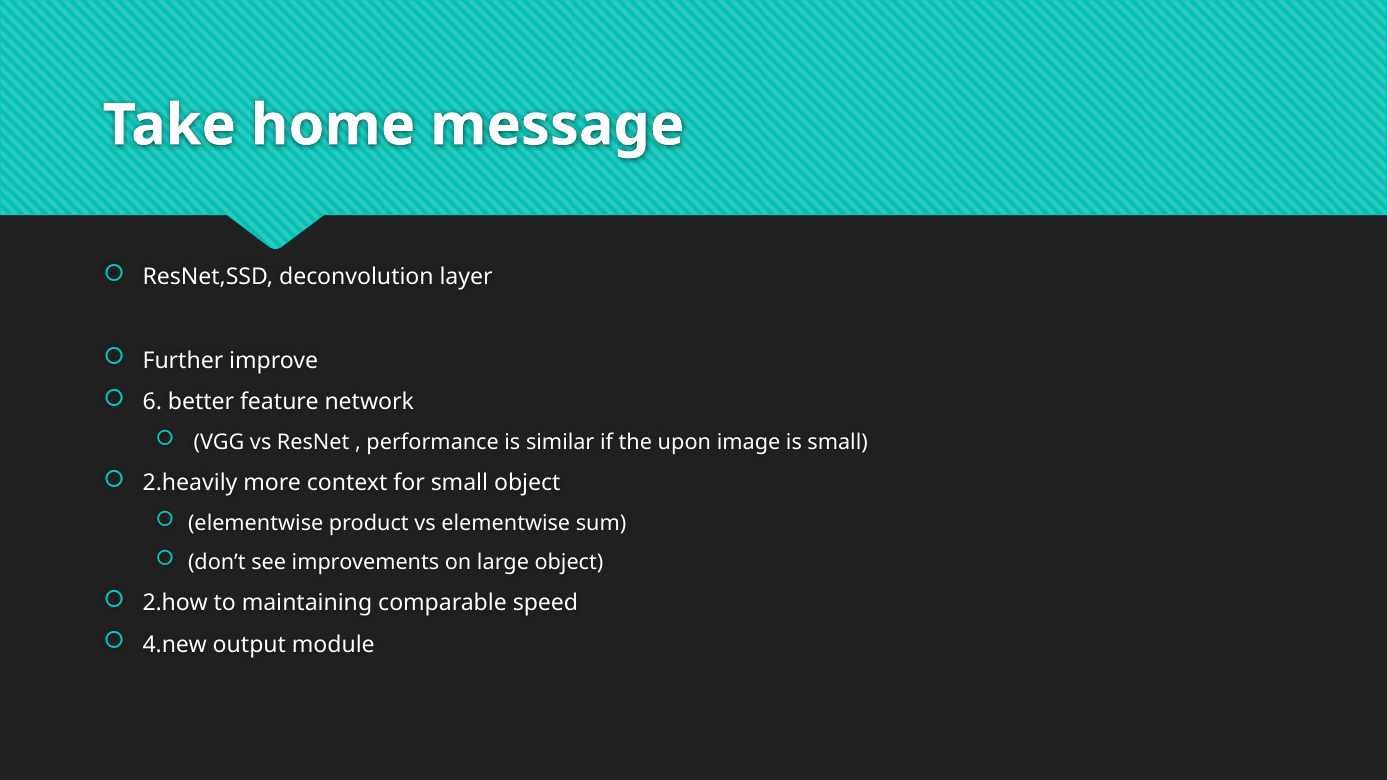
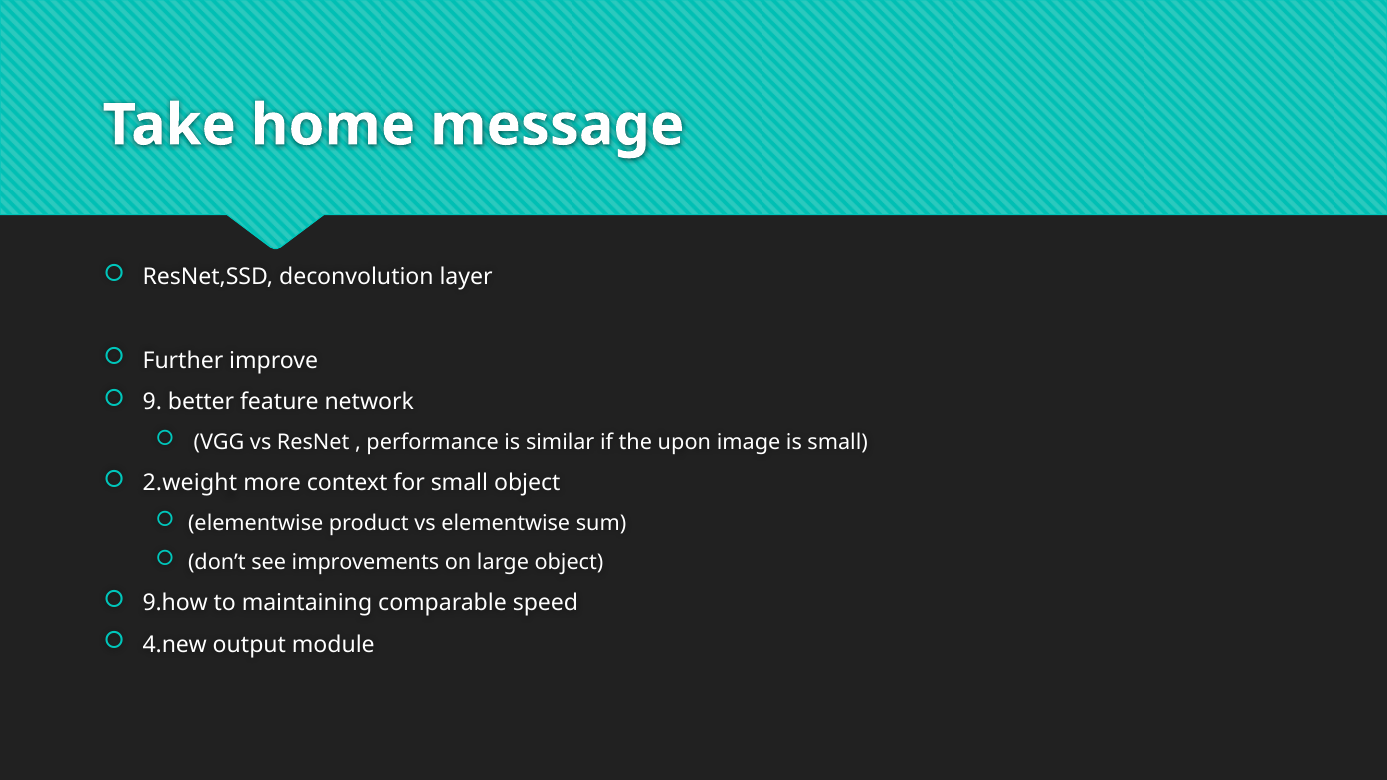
6: 6 -> 9
2.heavily: 2.heavily -> 2.weight
2.how: 2.how -> 9.how
